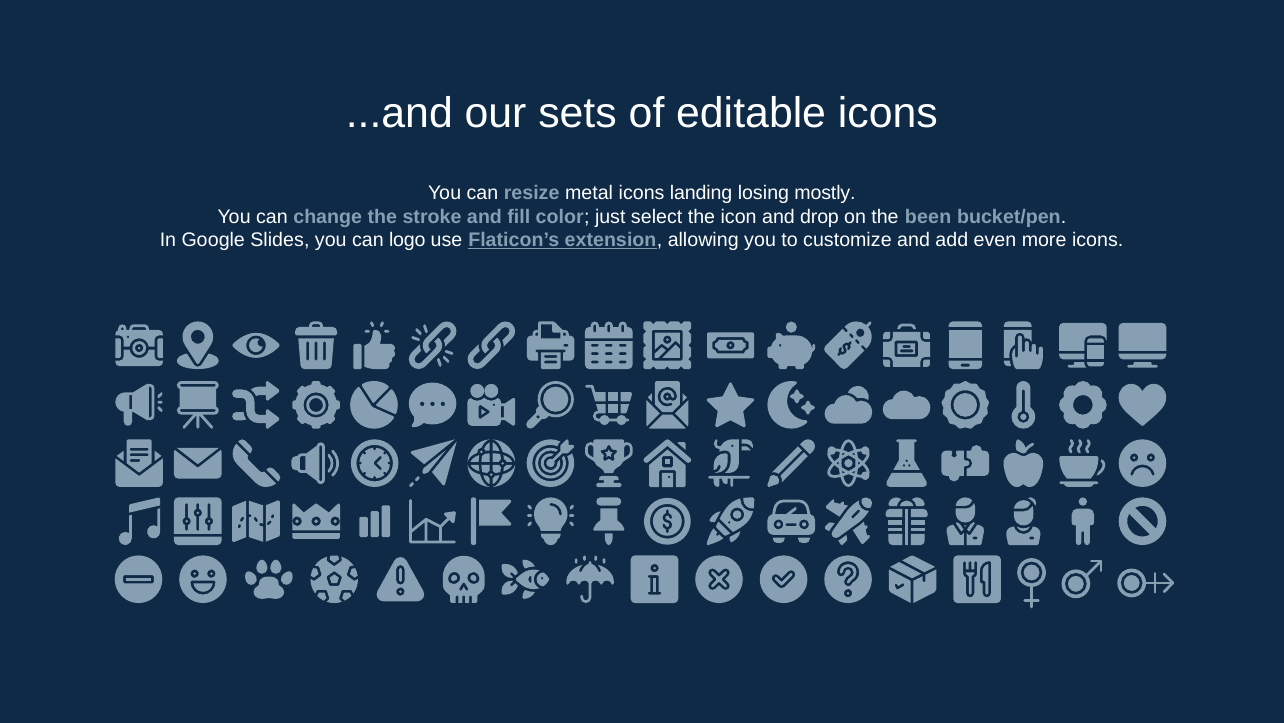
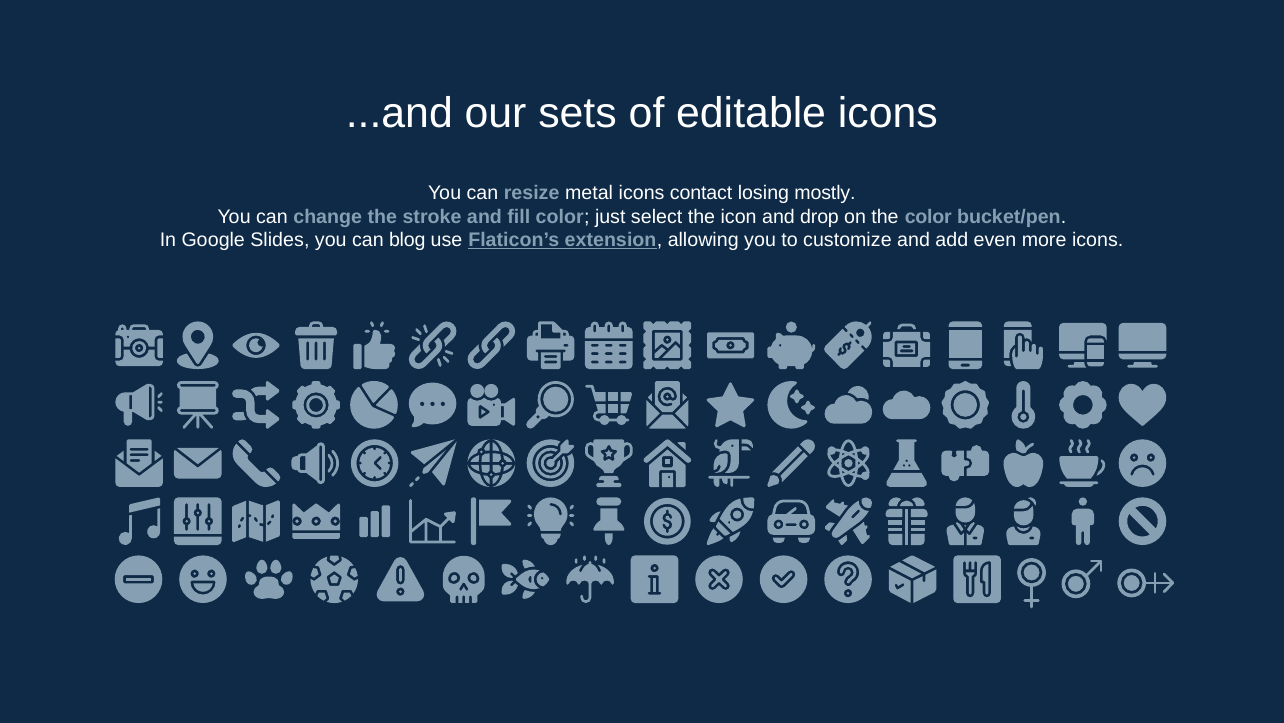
landing: landing -> contact
the been: been -> color
logo: logo -> blog
